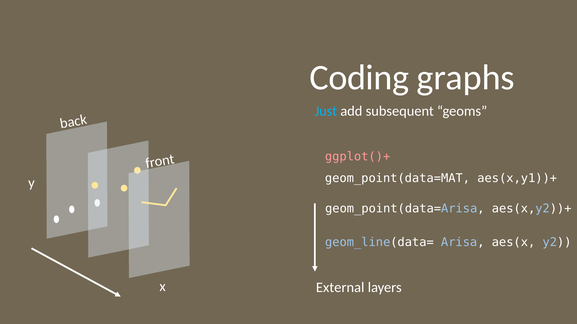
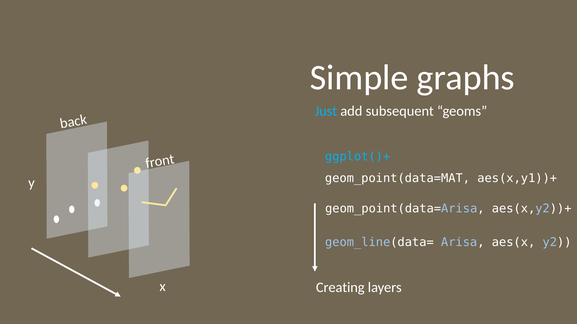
Coding: Coding -> Simple
ggplot()+ colour: pink -> light blue
External: External -> Creating
